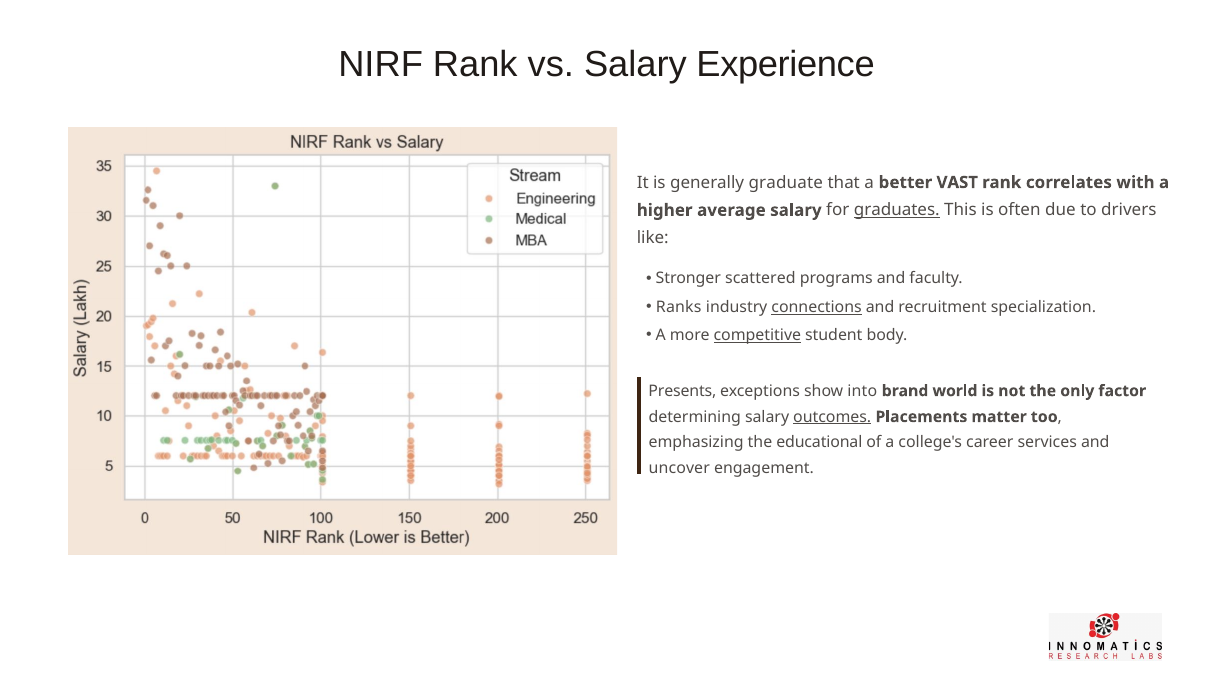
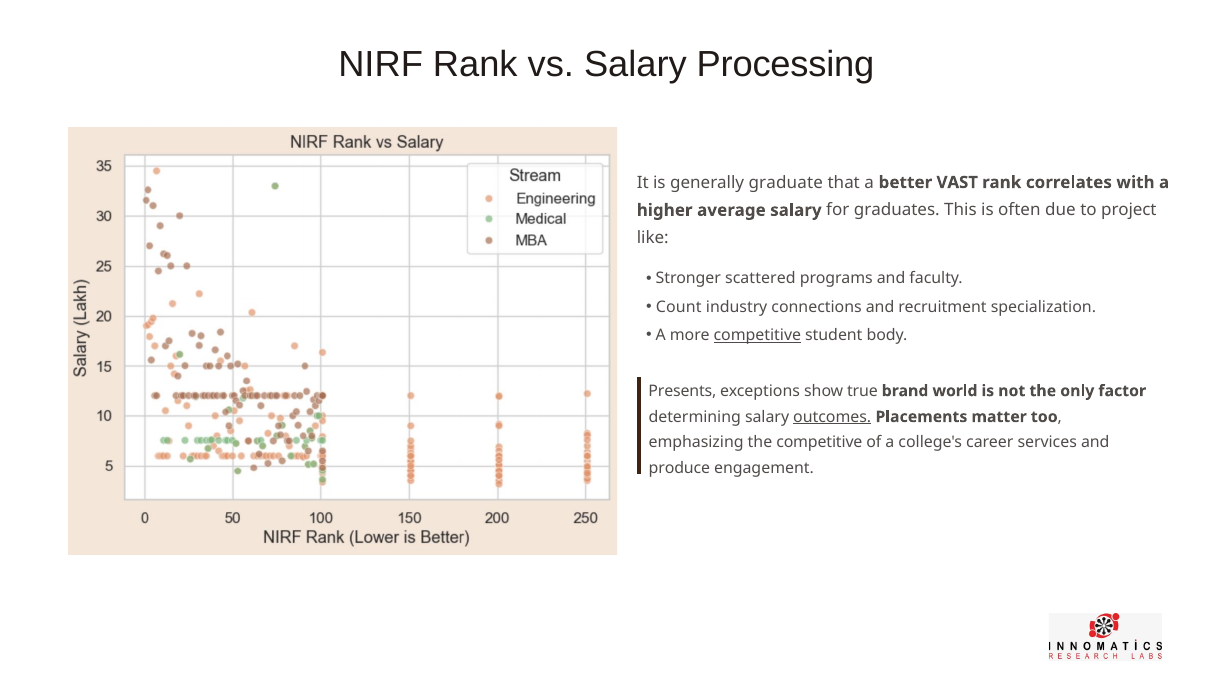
Experience: Experience -> Processing
graduates underline: present -> none
drivers: drivers -> project
Ranks: Ranks -> Count
connections underline: present -> none
into: into -> true
the educational: educational -> competitive
uncover: uncover -> produce
